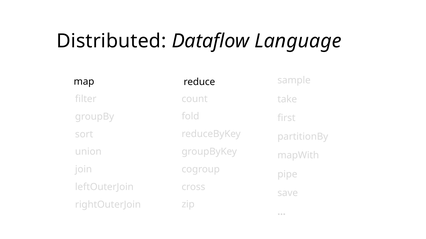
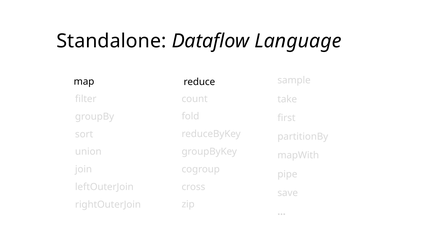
Distributed: Distributed -> Standalone
